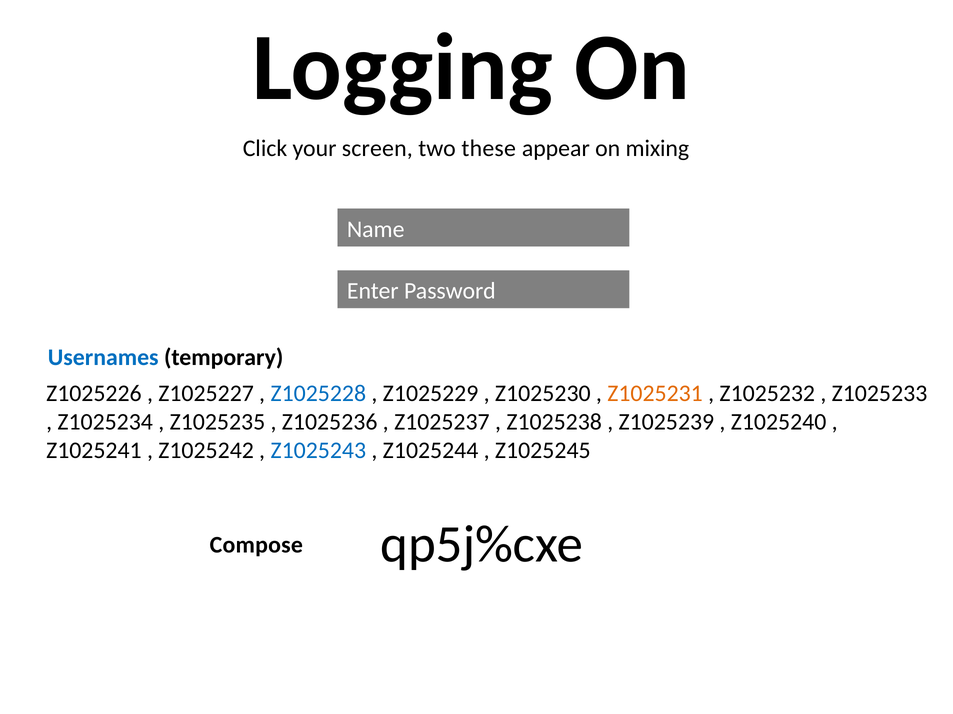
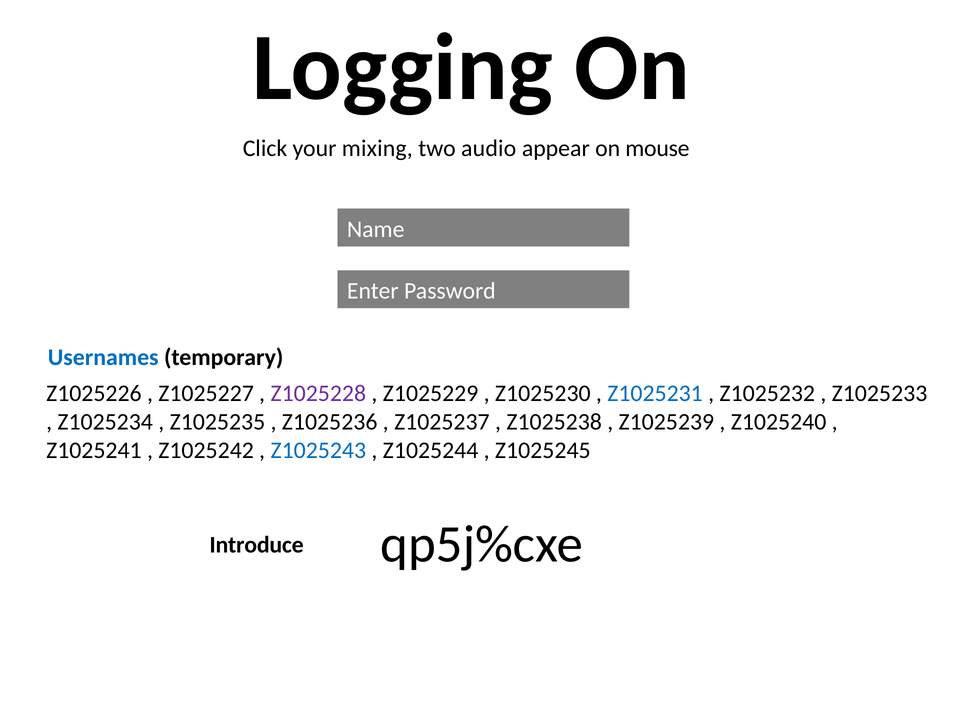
screen: screen -> mixing
these: these -> audio
mixing: mixing -> mouse
Z1025228 colour: blue -> purple
Z1025231 colour: orange -> blue
Compose: Compose -> Introduce
